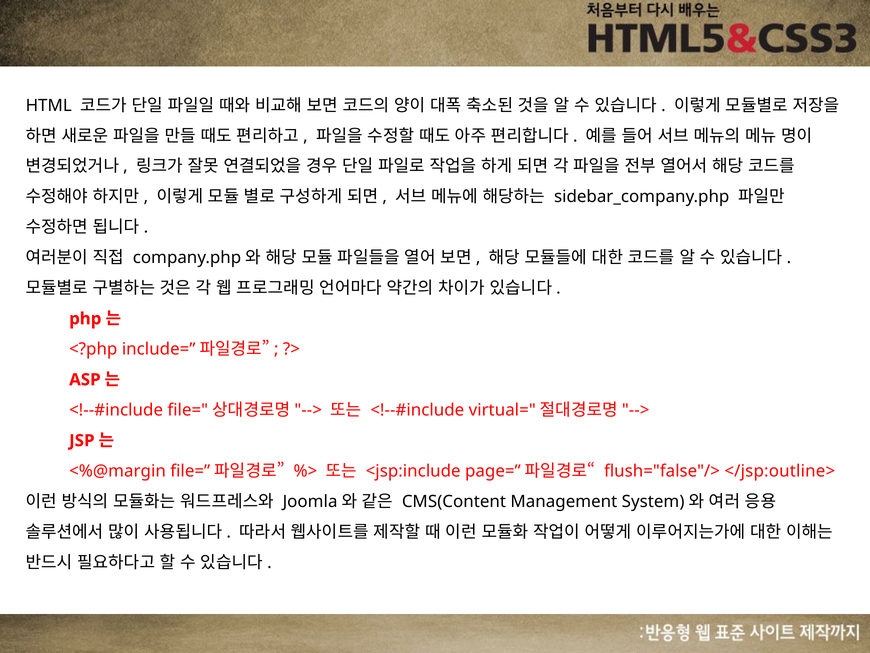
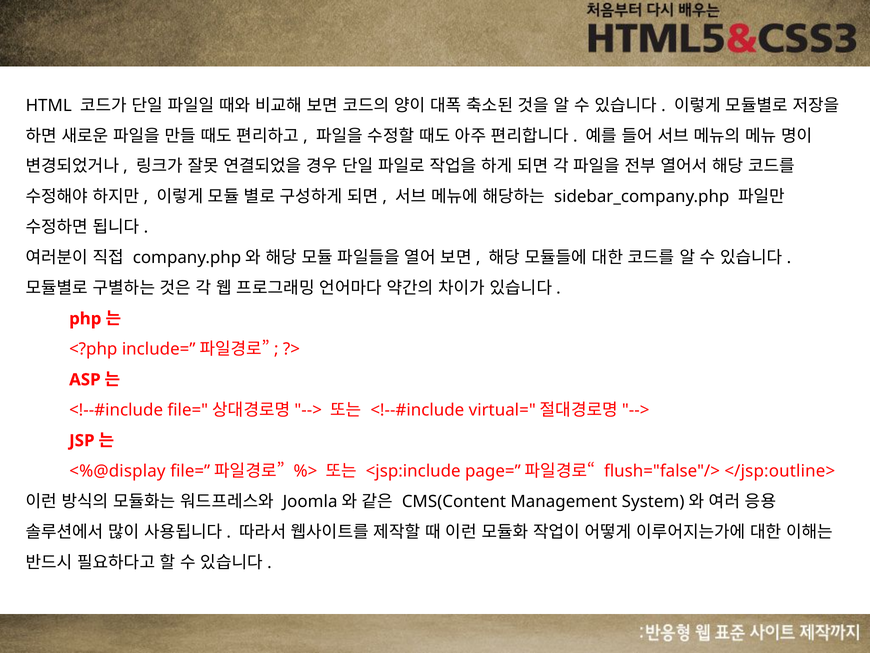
<%@margin: <%@margin -> <%@display
